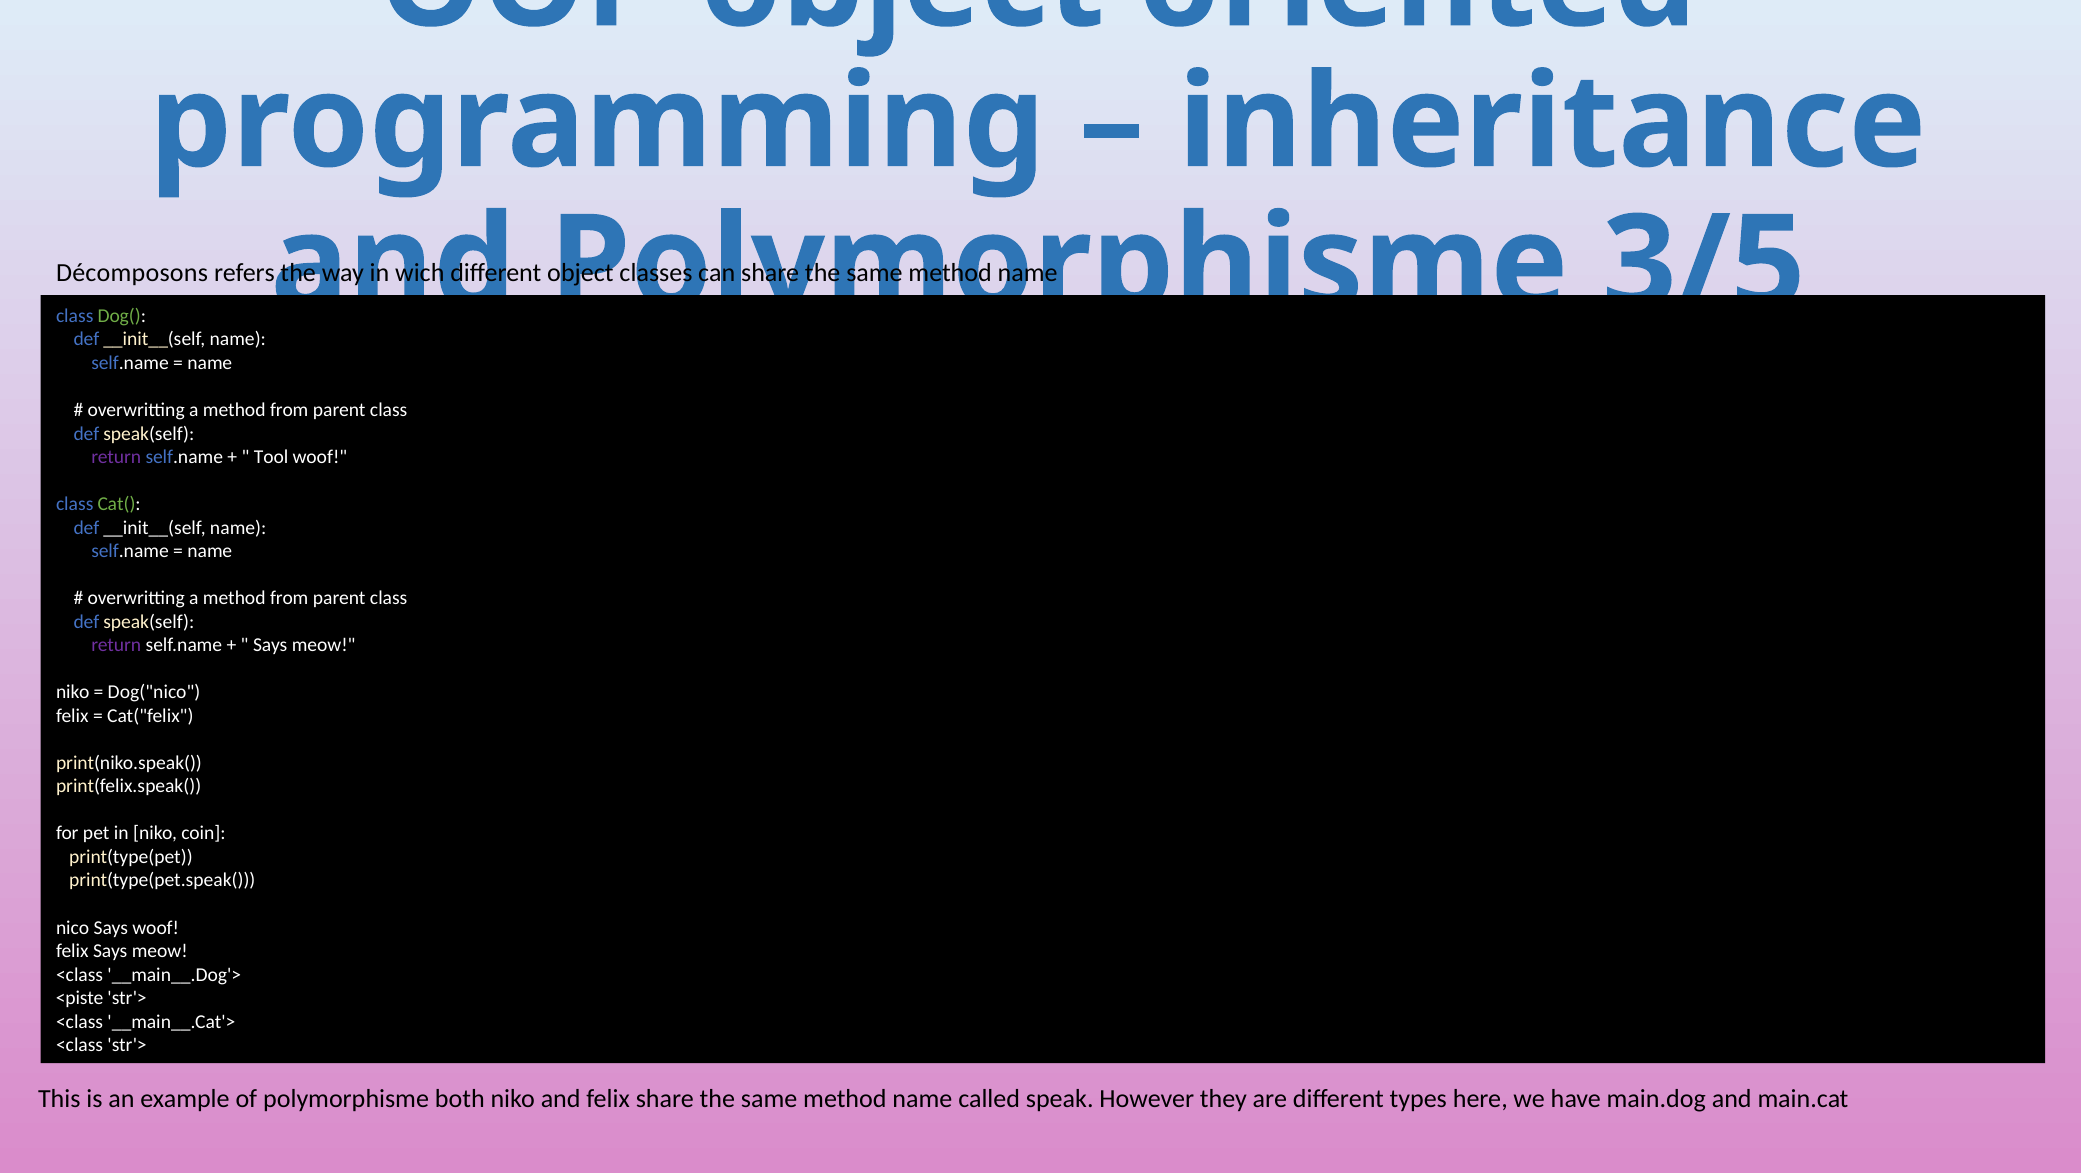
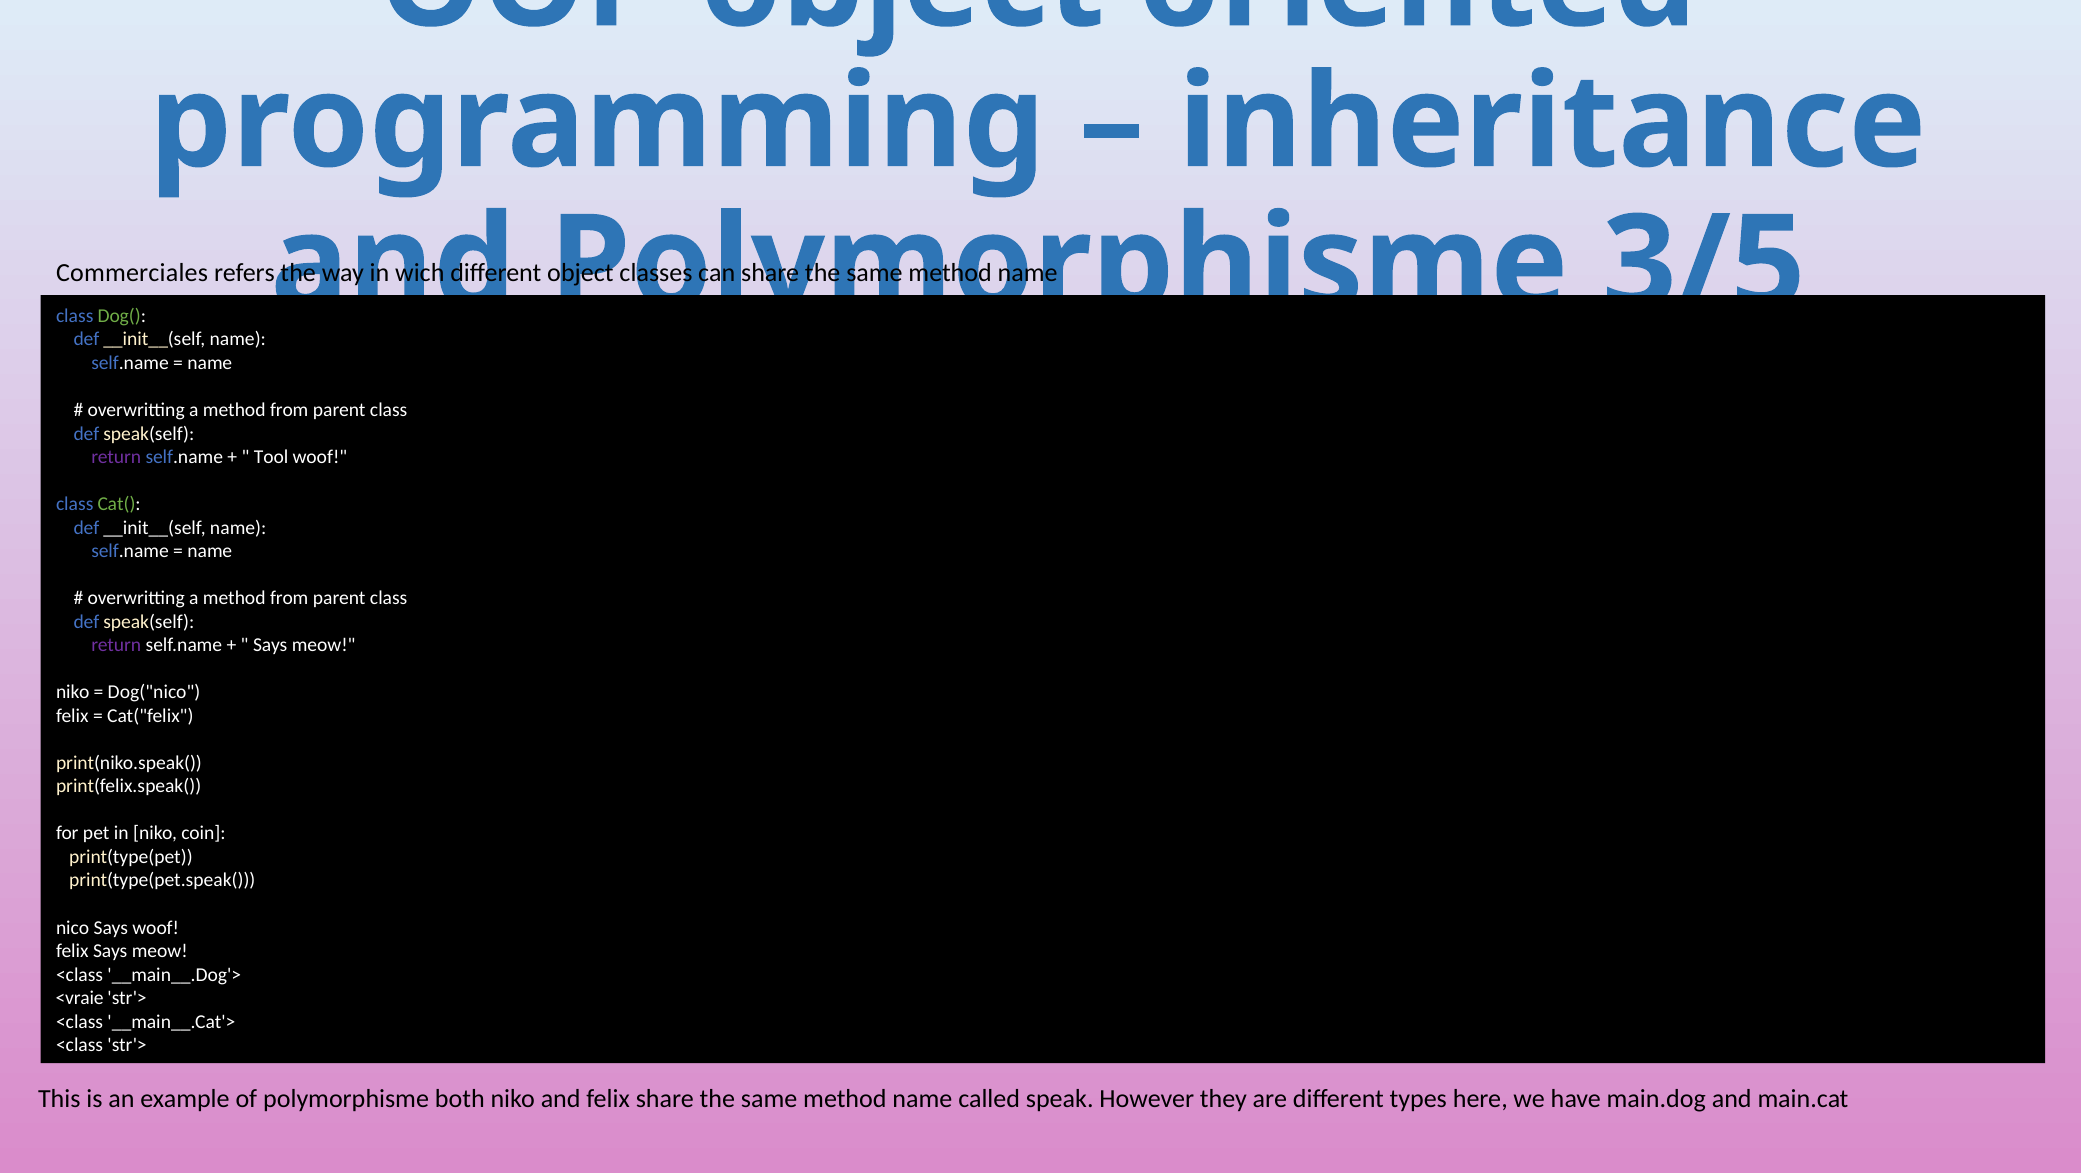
Décomposons: Décomposons -> Commerciales
<piste: <piste -> <vraie
